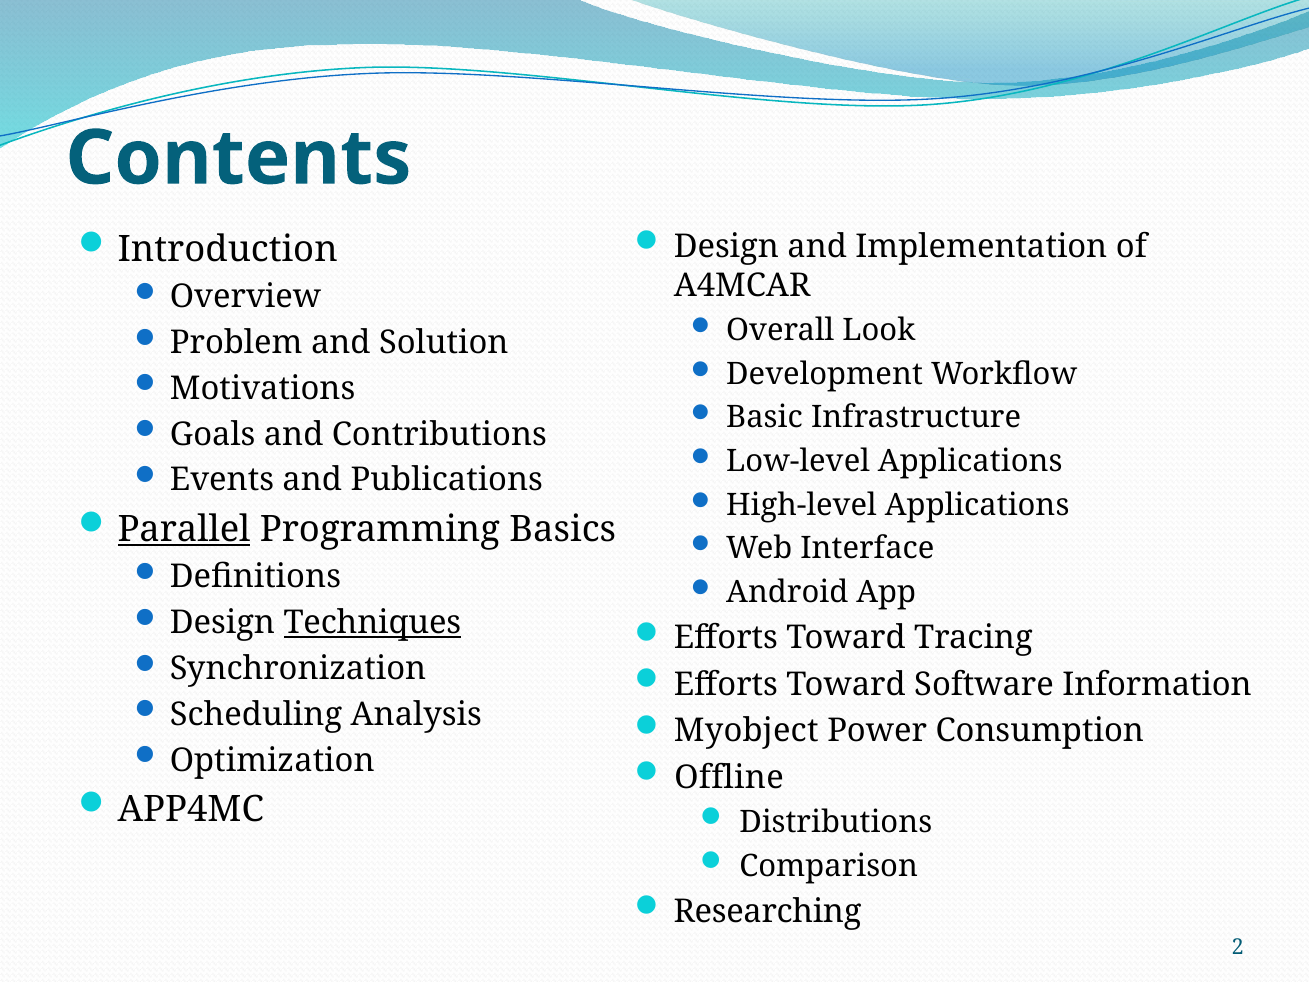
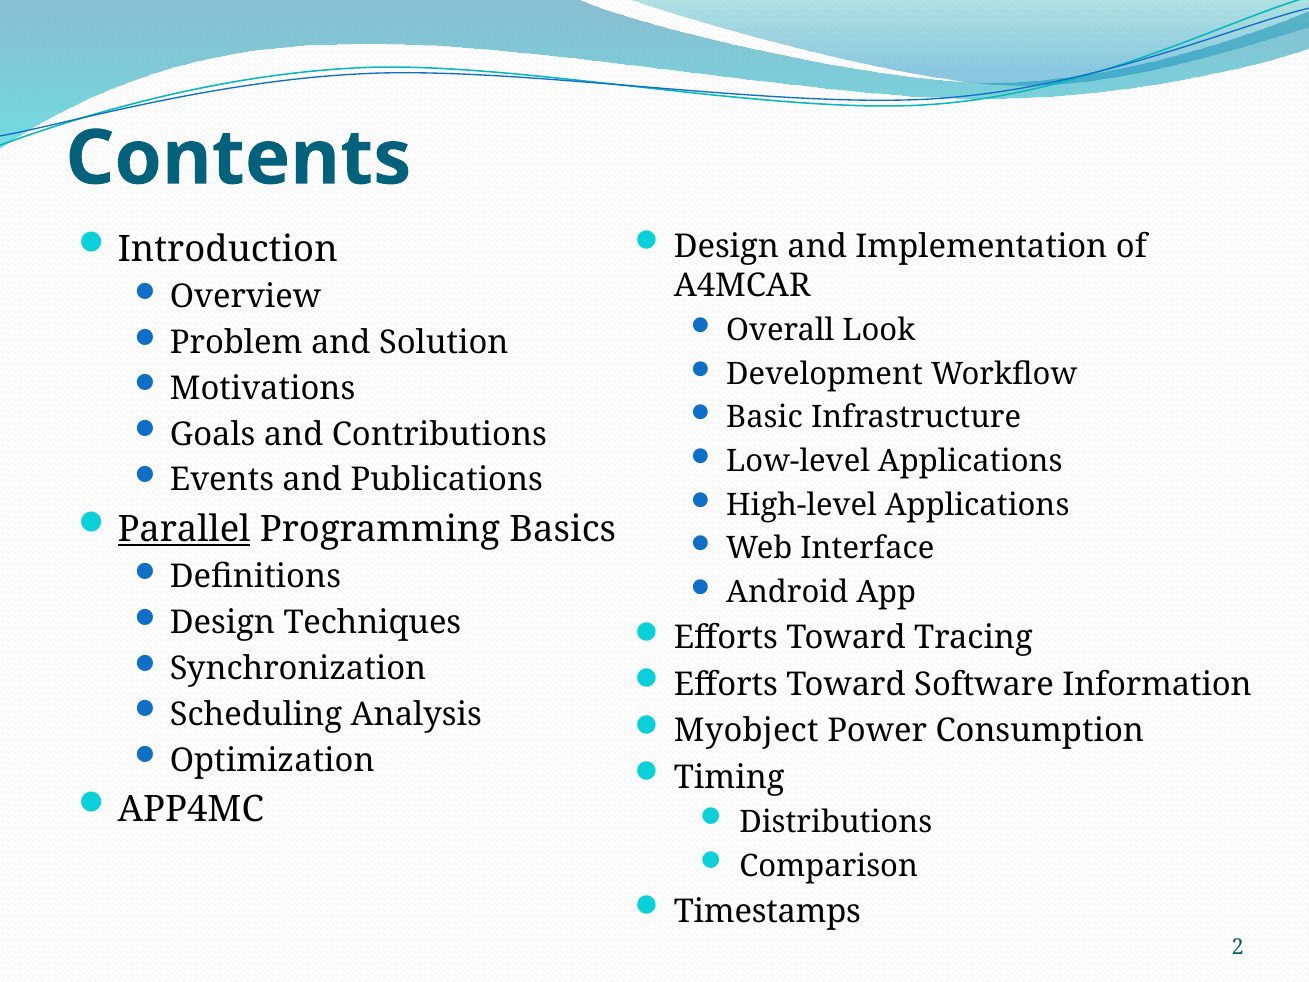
Techniques underline: present -> none
Offline: Offline -> Timing
Researching: Researching -> Timestamps
